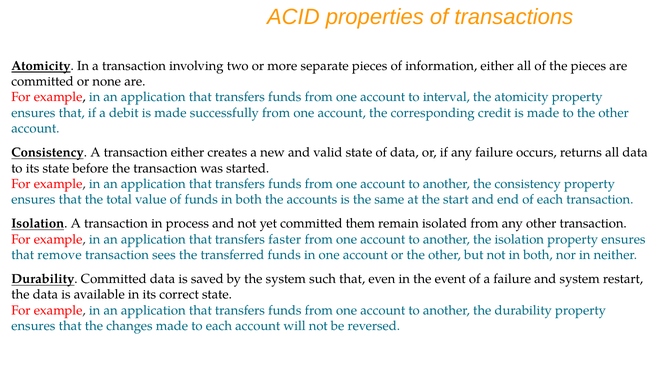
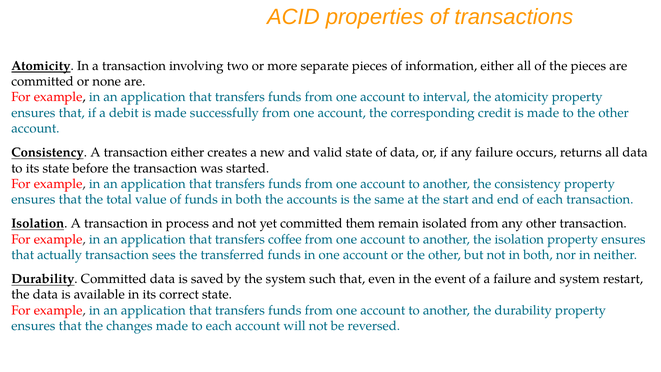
faster: faster -> coffee
remove: remove -> actually
